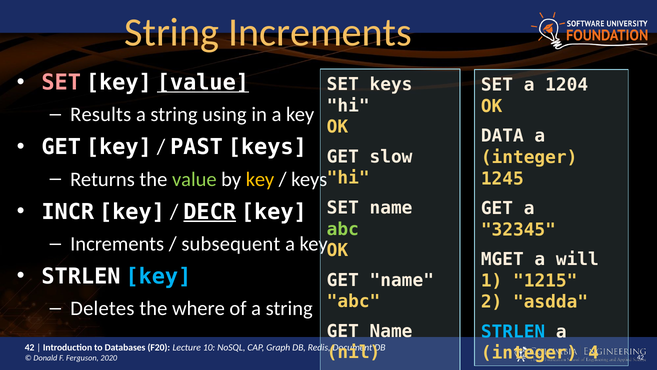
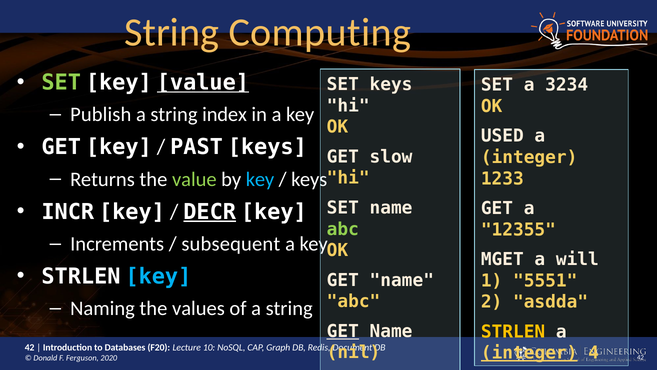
String Increments: Increments -> Computing
SET at (61, 83) colour: pink -> light green
1204: 1204 -> 3234
Results: Results -> Publish
using: using -> index
DATA: DATA -> USED
key at (260, 179) colour: yellow -> light blue
1245: 1245 -> 1233
32345: 32345 -> 12355
1215: 1215 -> 5551
Deletes: Deletes -> Naming
where: where -> values
GET at (343, 331) underline: none -> present
STRLEN at (513, 331) colour: light blue -> yellow
integer at (529, 353) underline: none -> present
